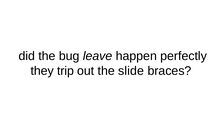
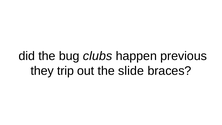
leave: leave -> clubs
perfectly: perfectly -> previous
